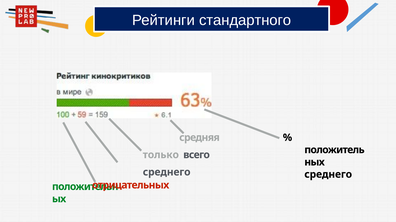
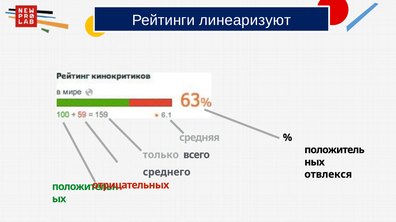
стандартного: стандартного -> линеаризуют
среднего at (328, 175): среднего -> отвлекся
